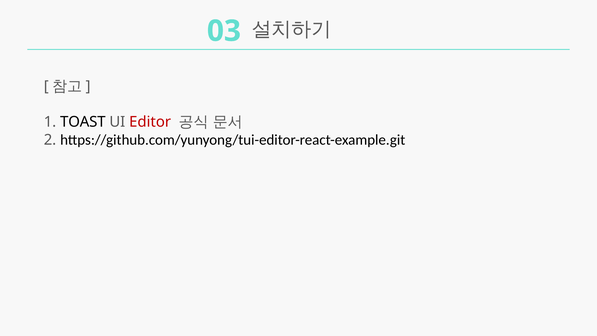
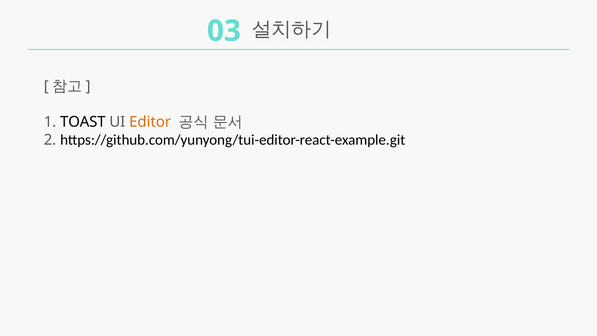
Editor colour: red -> orange
